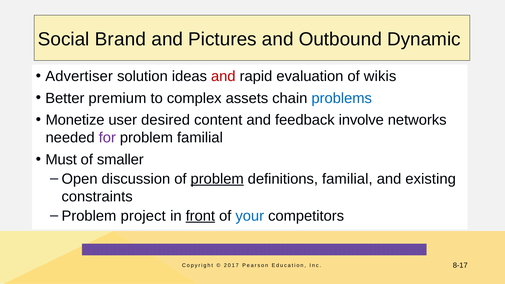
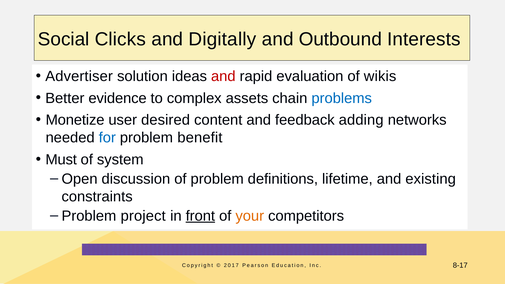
Brand: Brand -> Clicks
Pictures: Pictures -> Digitally
Dynamic: Dynamic -> Interests
premium: premium -> evidence
involve: involve -> adding
for colour: purple -> blue
problem familial: familial -> benefit
smaller: smaller -> system
problem at (217, 179) underline: present -> none
definitions familial: familial -> lifetime
your colour: blue -> orange
